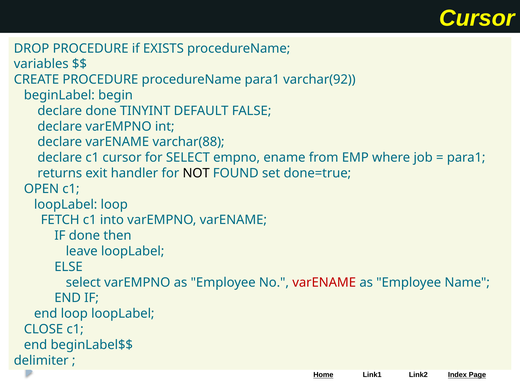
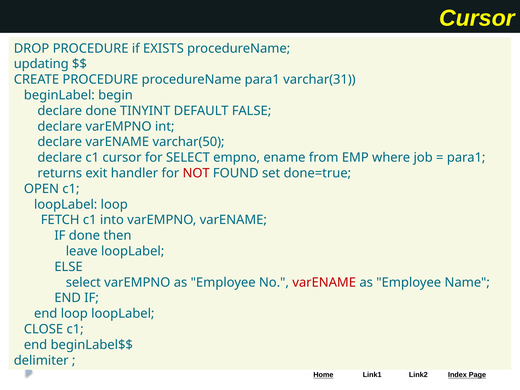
variables: variables -> updating
varchar(92: varchar(92 -> varchar(31
varchar(88: varchar(88 -> varchar(50
NOT colour: black -> red
